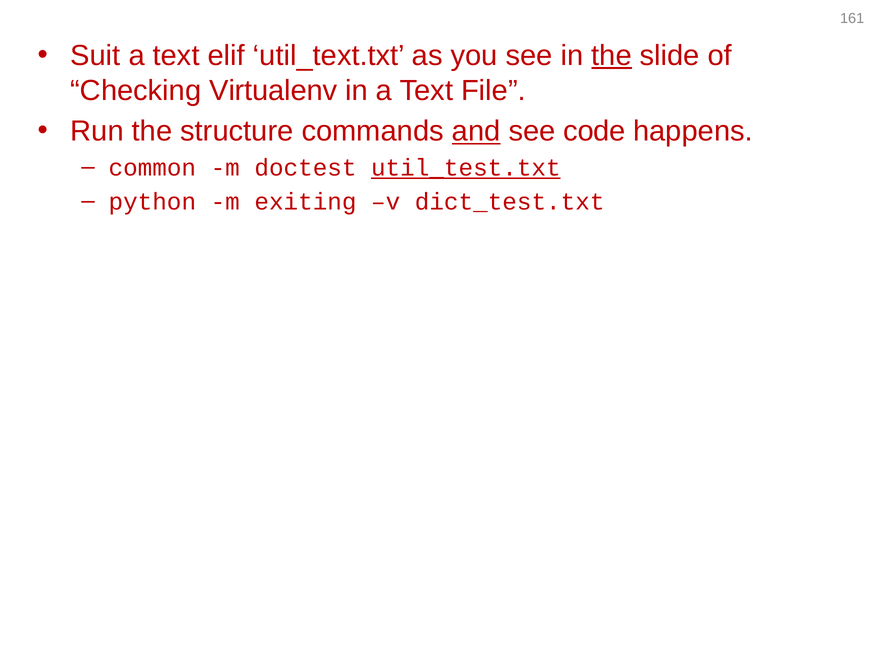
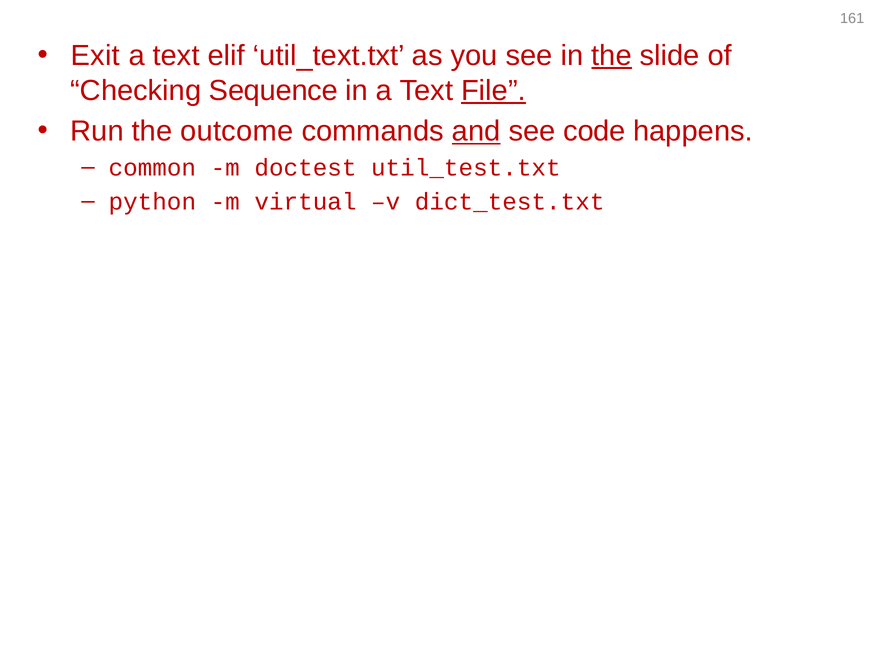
Suit: Suit -> Exit
Virtualenv: Virtualenv -> Sequence
File underline: none -> present
structure: structure -> outcome
util_test.txt underline: present -> none
exiting: exiting -> virtual
